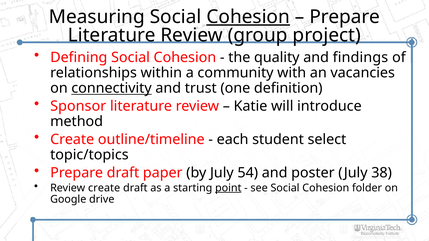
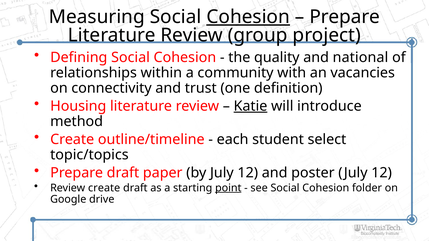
findings: findings -> national
connectivity underline: present -> none
Sponsor: Sponsor -> Housing
Katie underline: none -> present
by July 54: 54 -> 12
poster July 38: 38 -> 12
